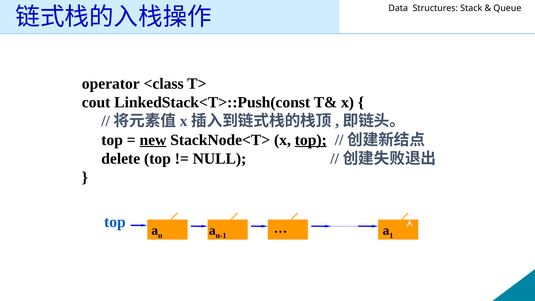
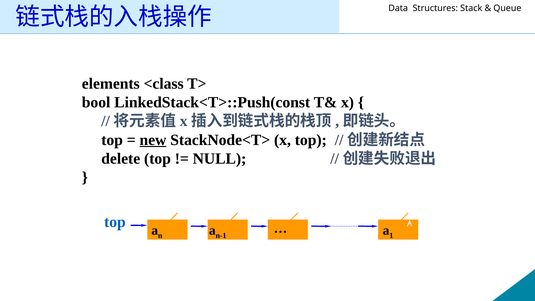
operator: operator -> elements
cout: cout -> bool
top at (311, 140) underline: present -> none
